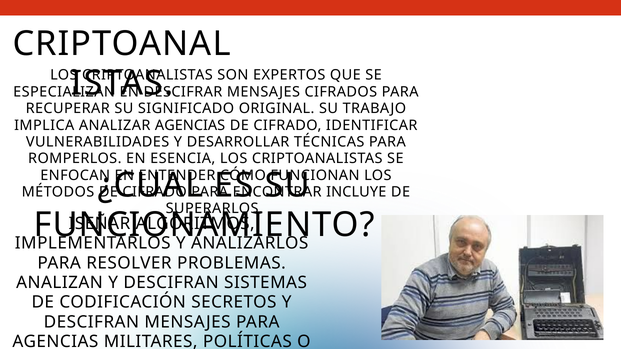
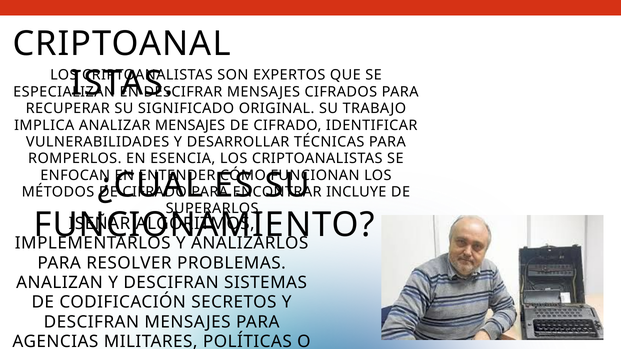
ANALIZAR AGENCIAS: AGENCIAS -> MENSAJES
